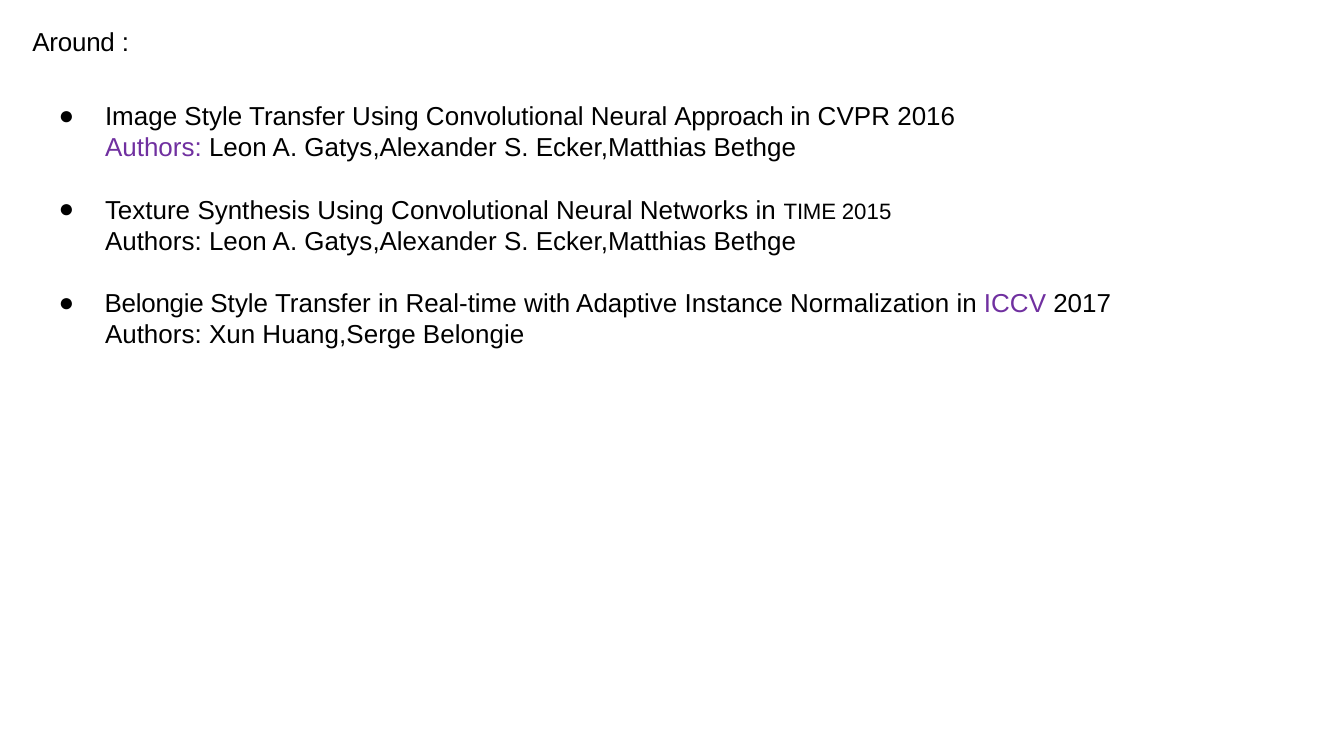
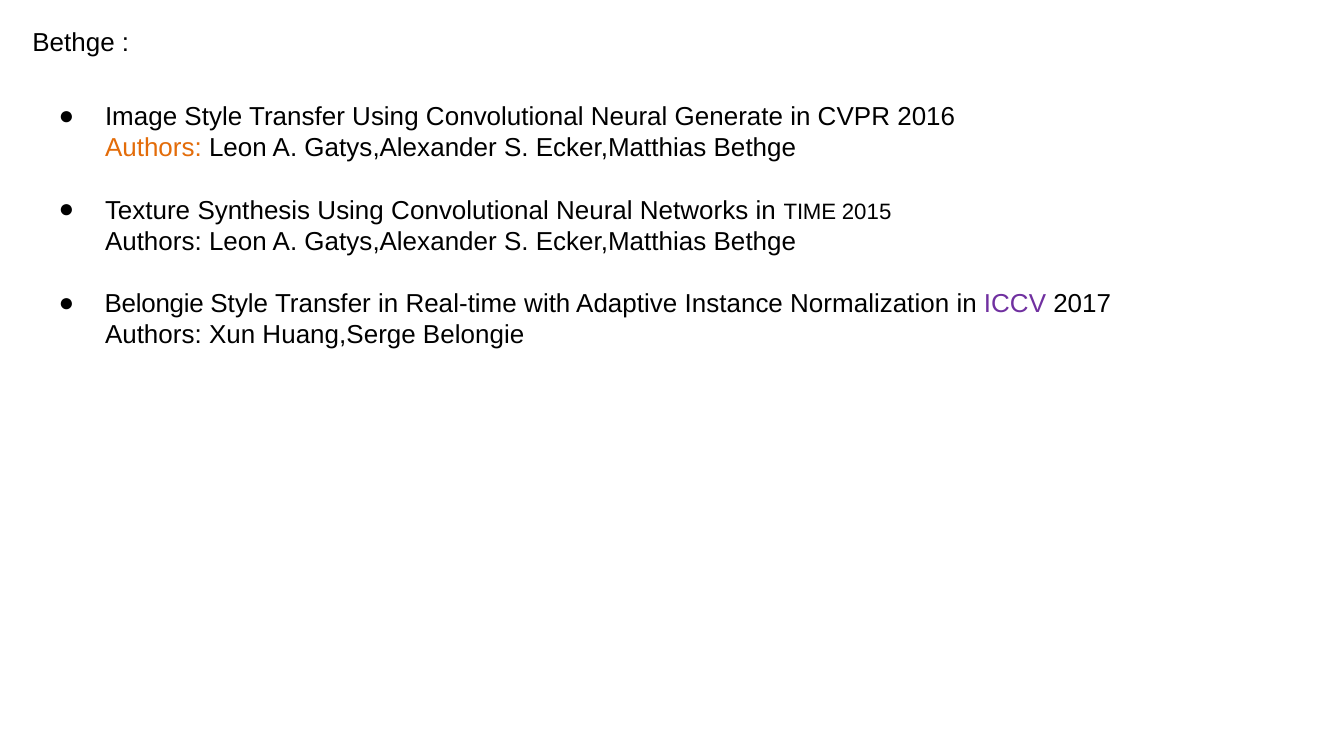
Around at (74, 42): Around -> Bethge
Approach: Approach -> Generate
Authors at (153, 148) colour: purple -> orange
